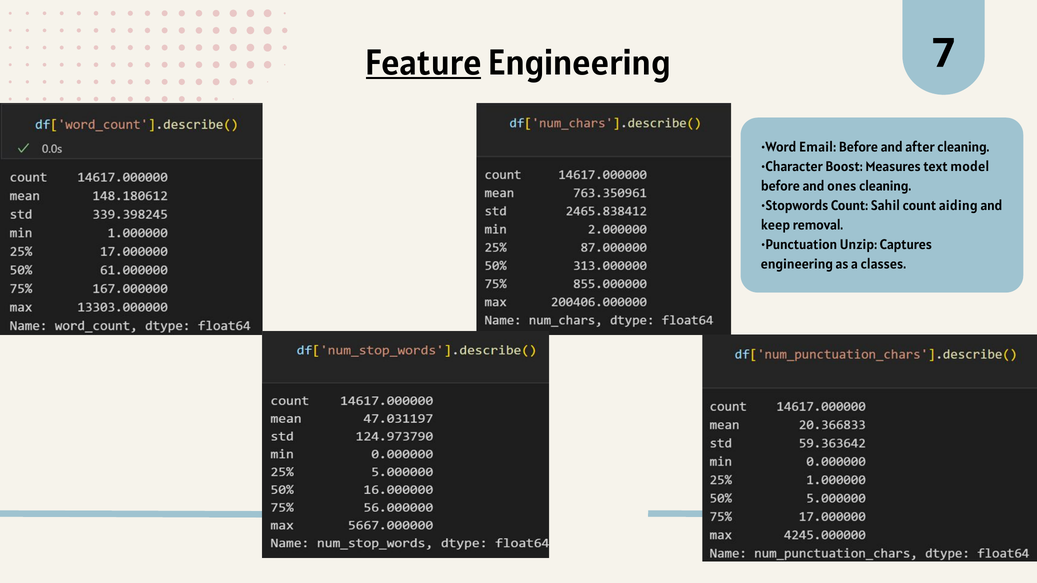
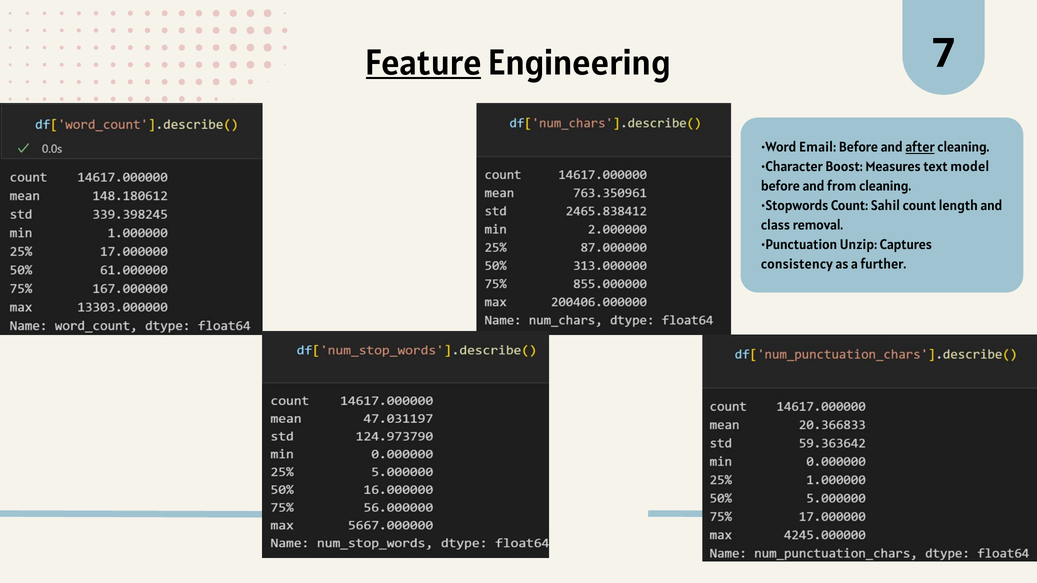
after underline: none -> present
ones: ones -> from
aiding: aiding -> length
keep: keep -> class
engineering at (797, 264): engineering -> consistency
classes: classes -> further
